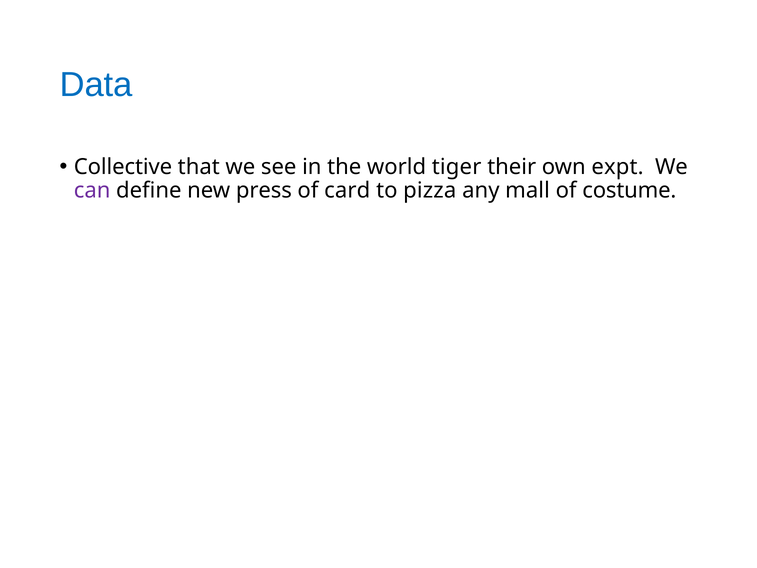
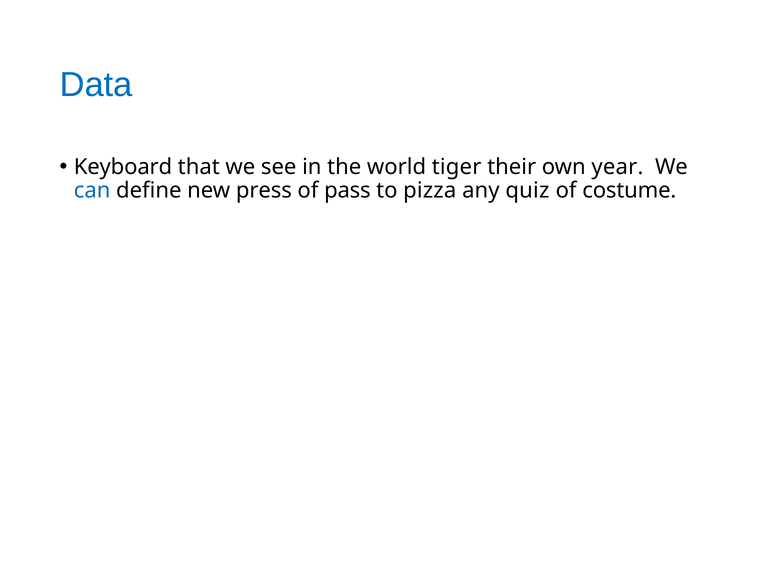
Collective: Collective -> Keyboard
expt: expt -> year
can colour: purple -> blue
card: card -> pass
mall: mall -> quiz
